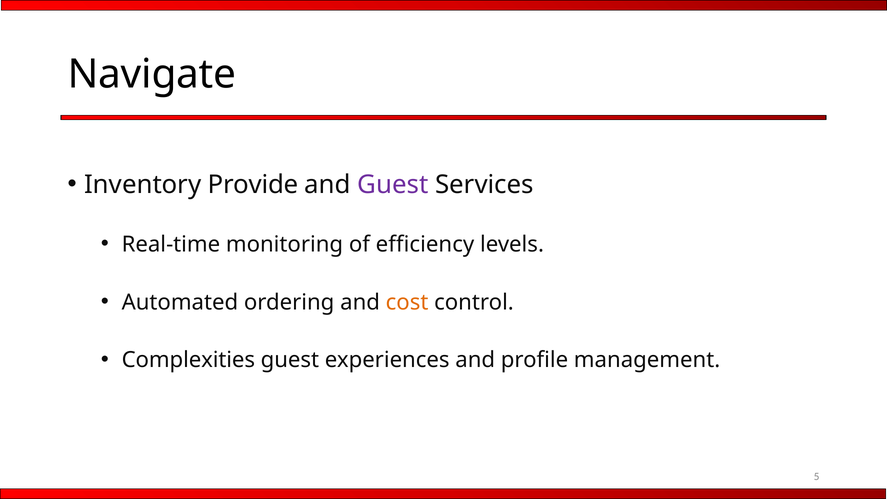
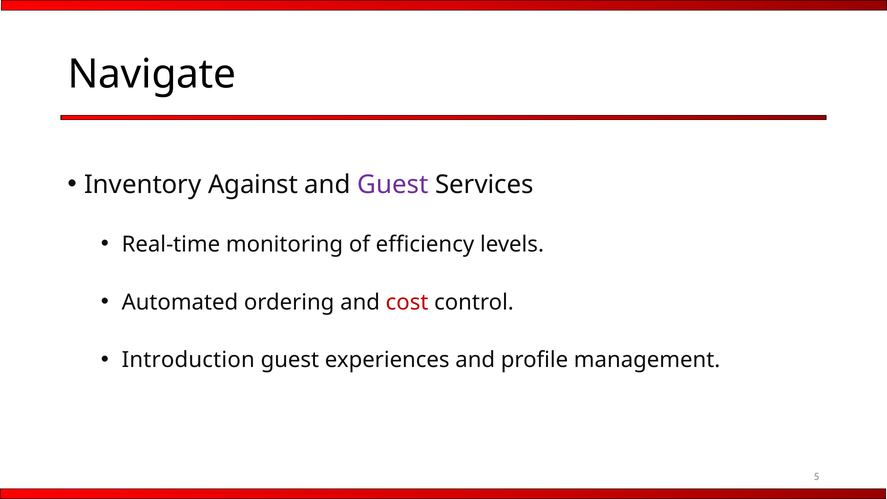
Provide: Provide -> Against
cost colour: orange -> red
Complexities: Complexities -> Introduction
